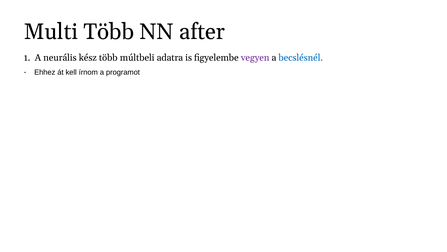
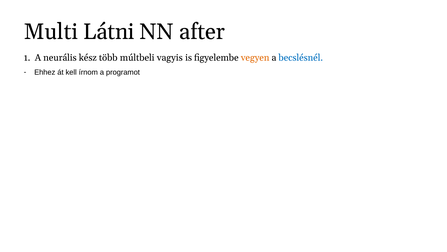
Multi Több: Több -> Látni
adatra: adatra -> vagyis
vegyen colour: purple -> orange
